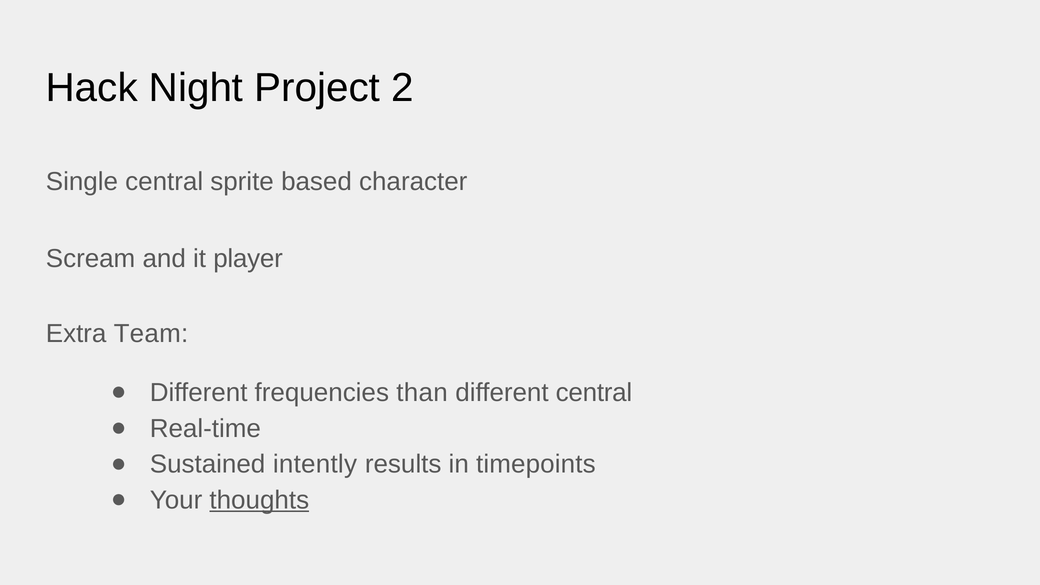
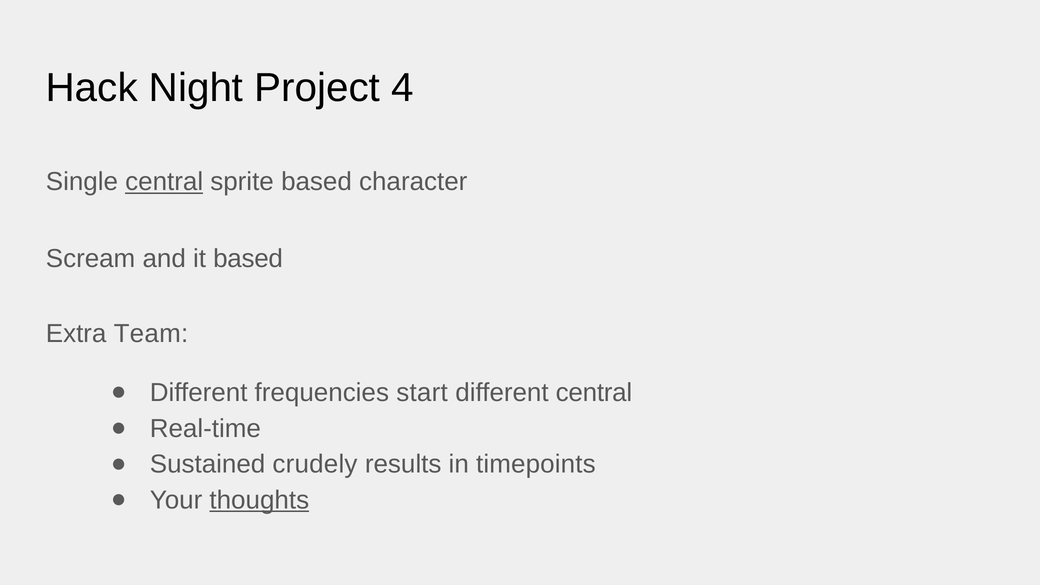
2: 2 -> 4
central at (164, 182) underline: none -> present
it player: player -> based
than: than -> start
intently: intently -> crudely
